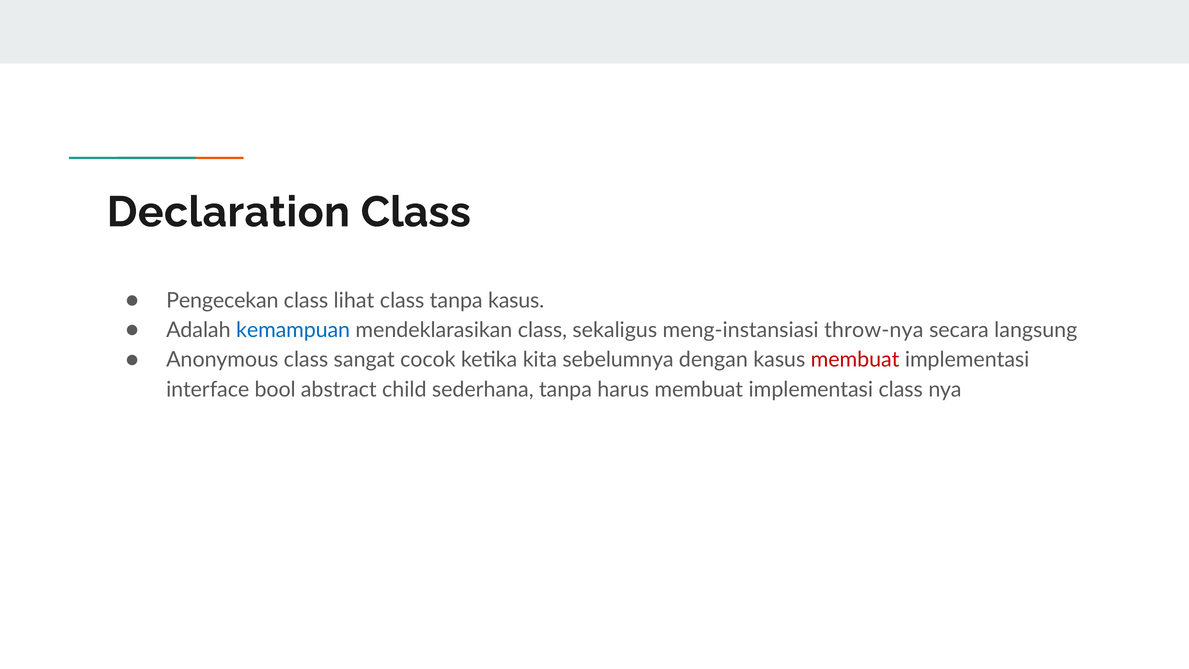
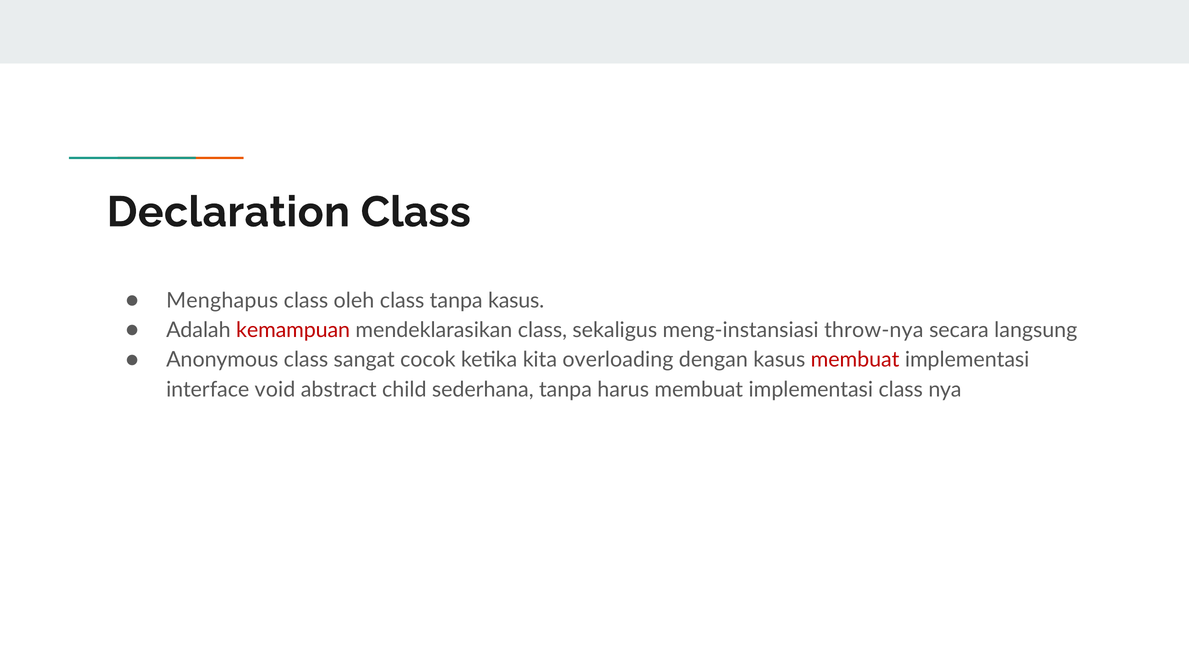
Pengecekan: Pengecekan -> Menghapus
lihat: lihat -> oleh
kemampuan colour: blue -> red
sebelumnya: sebelumnya -> overloading
bool: bool -> void
